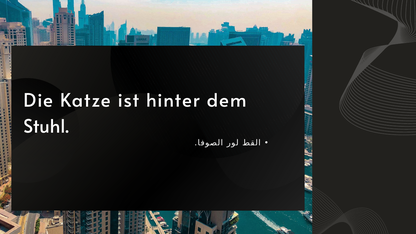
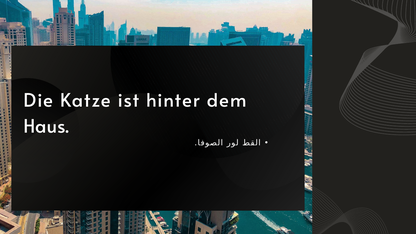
Stuhl: Stuhl -> Haus
